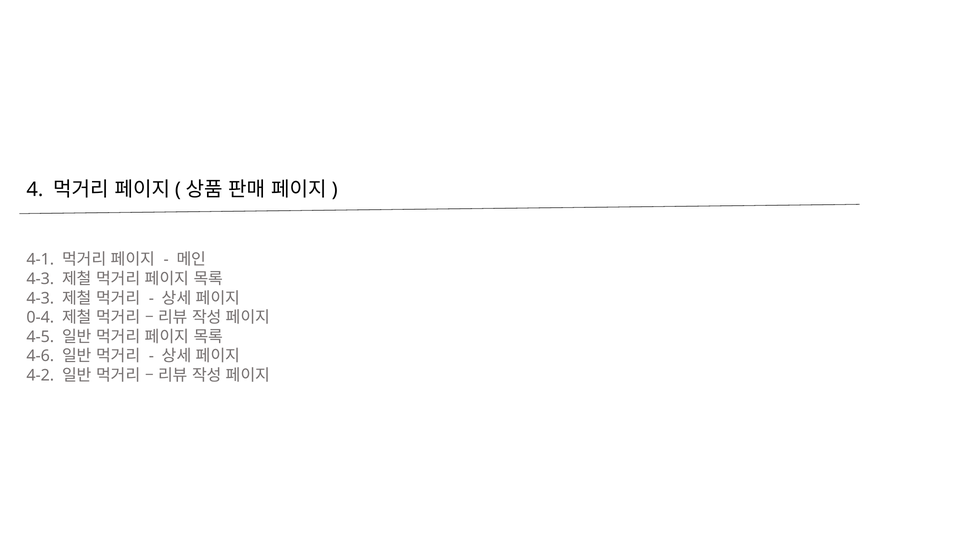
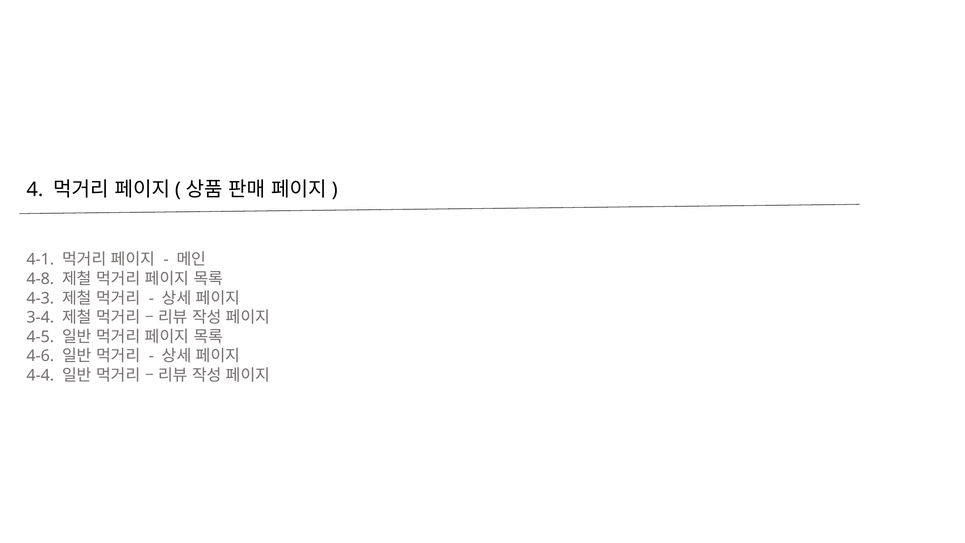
4-3 at (40, 279): 4-3 -> 4-8
0-4: 0-4 -> 3-4
4-2: 4-2 -> 4-4
